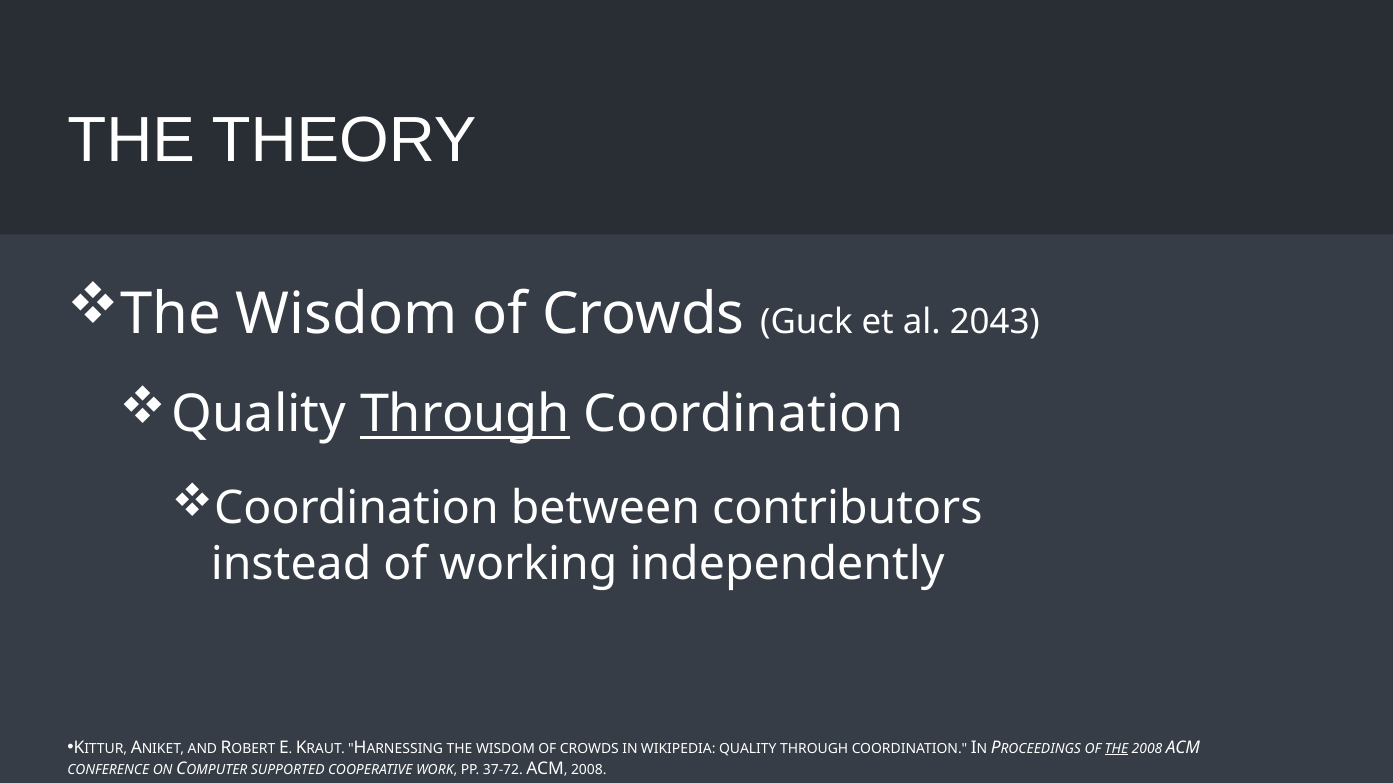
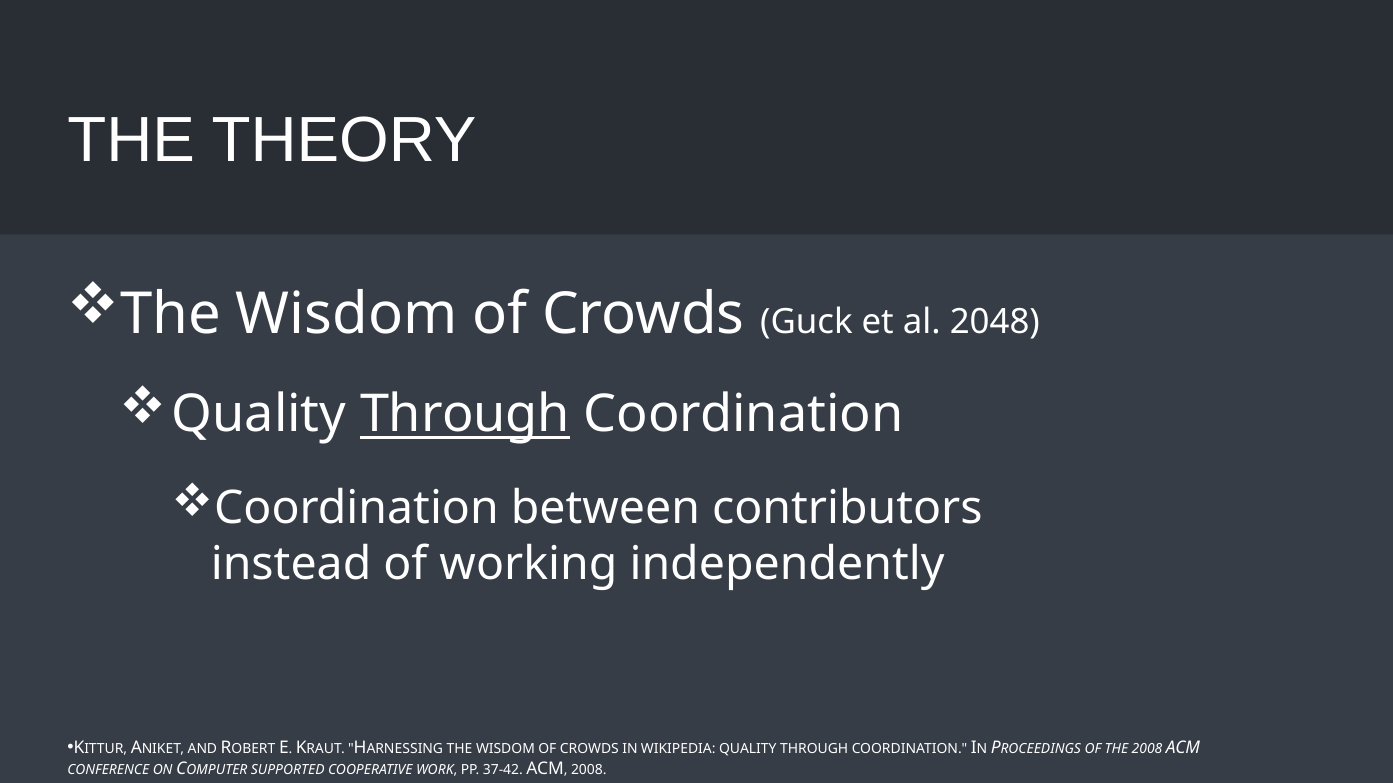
2043: 2043 -> 2048
THE at (1116, 749) underline: present -> none
37-72: 37-72 -> 37-42
